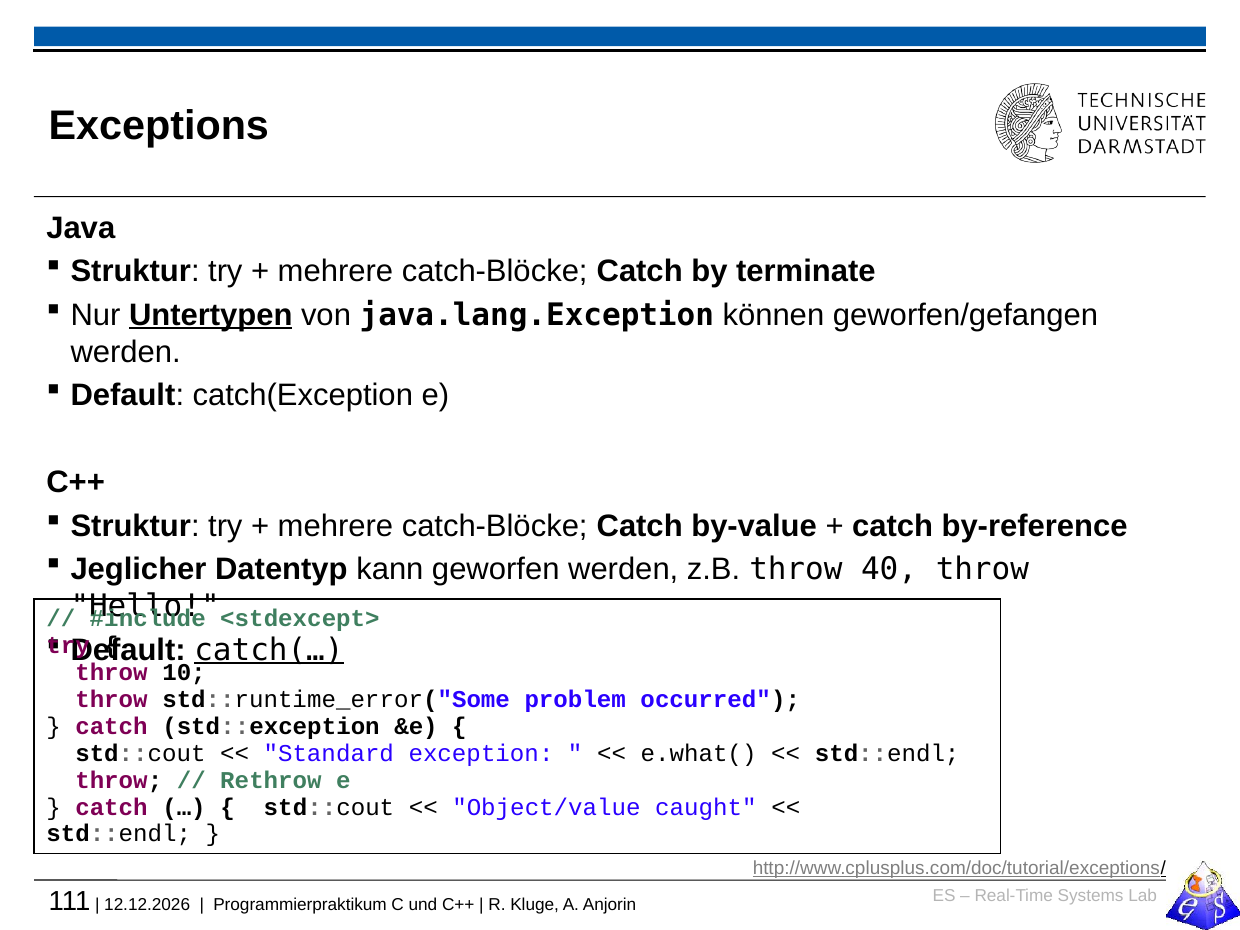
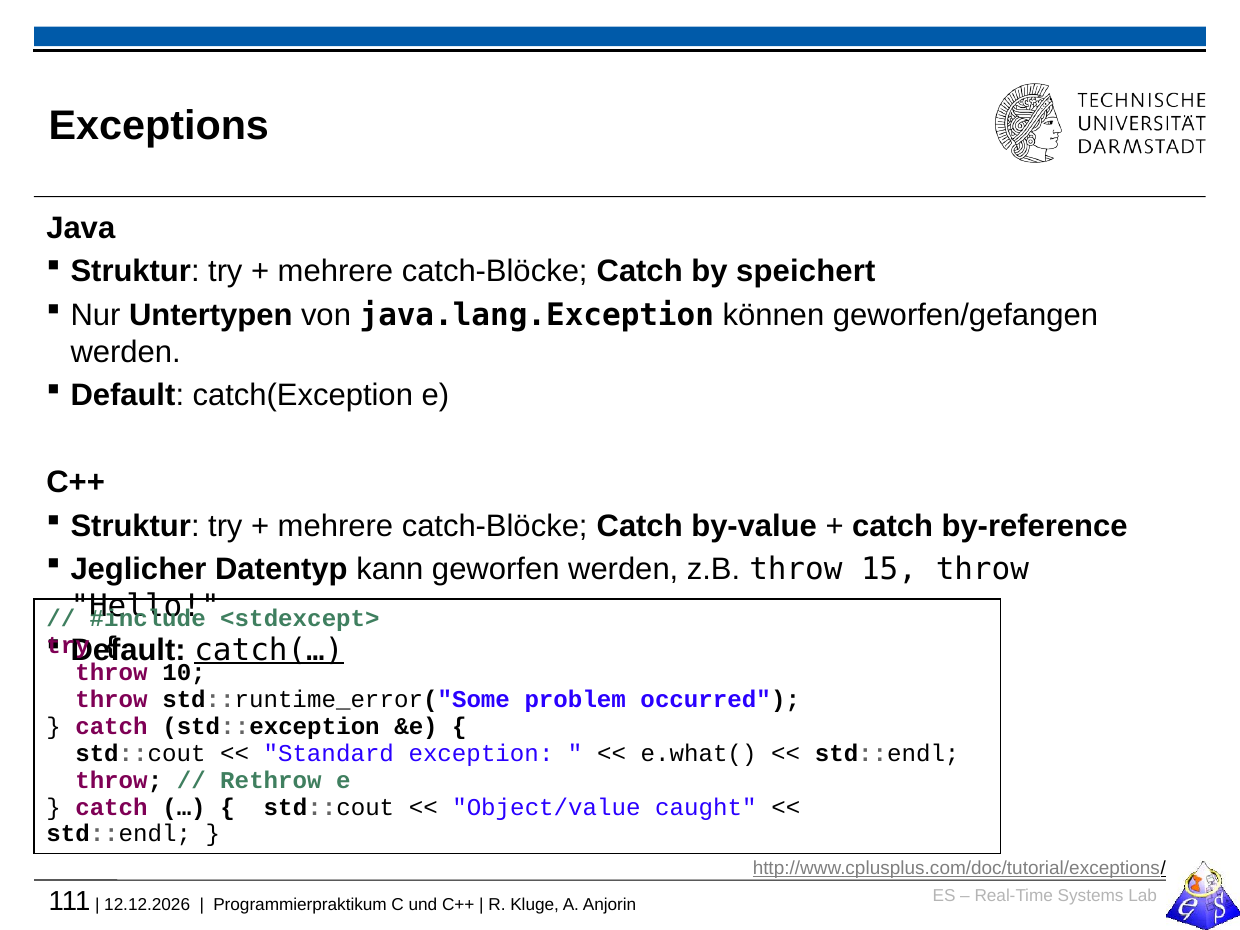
terminate: terminate -> speichert
Untertypen underline: present -> none
40: 40 -> 15
